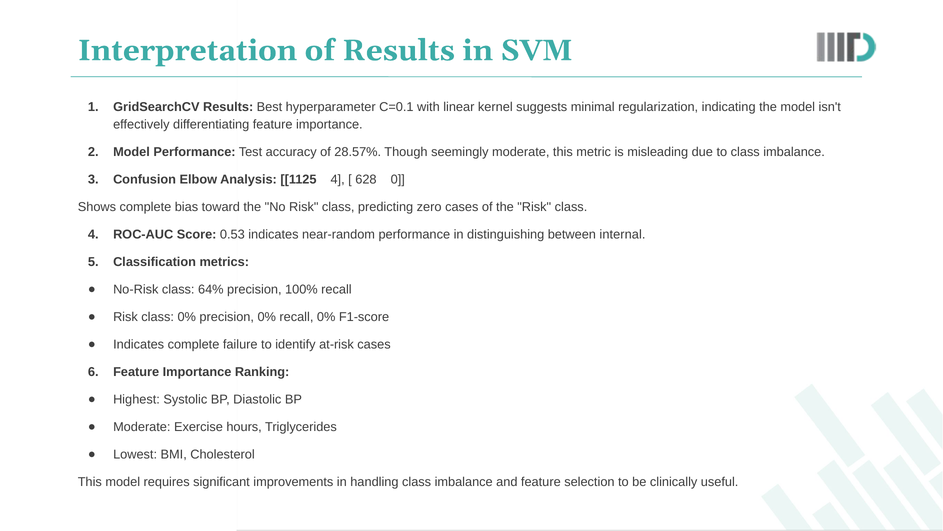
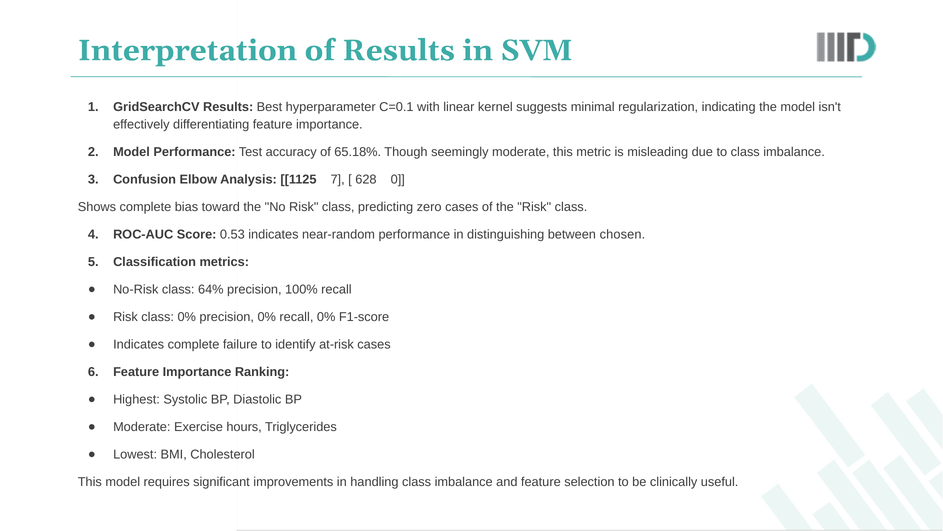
28.57%: 28.57% -> 65.18%
1125 4: 4 -> 7
internal: internal -> chosen
